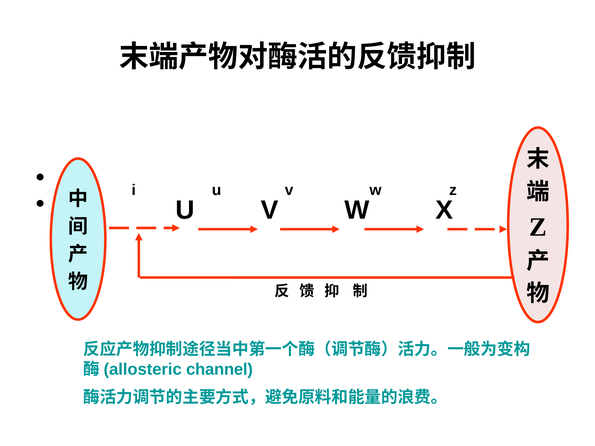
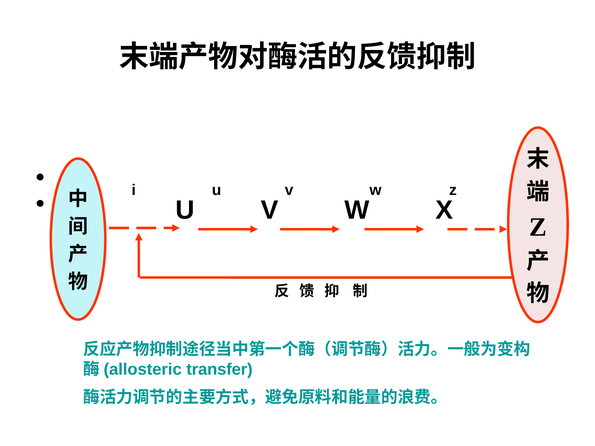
channel: channel -> transfer
